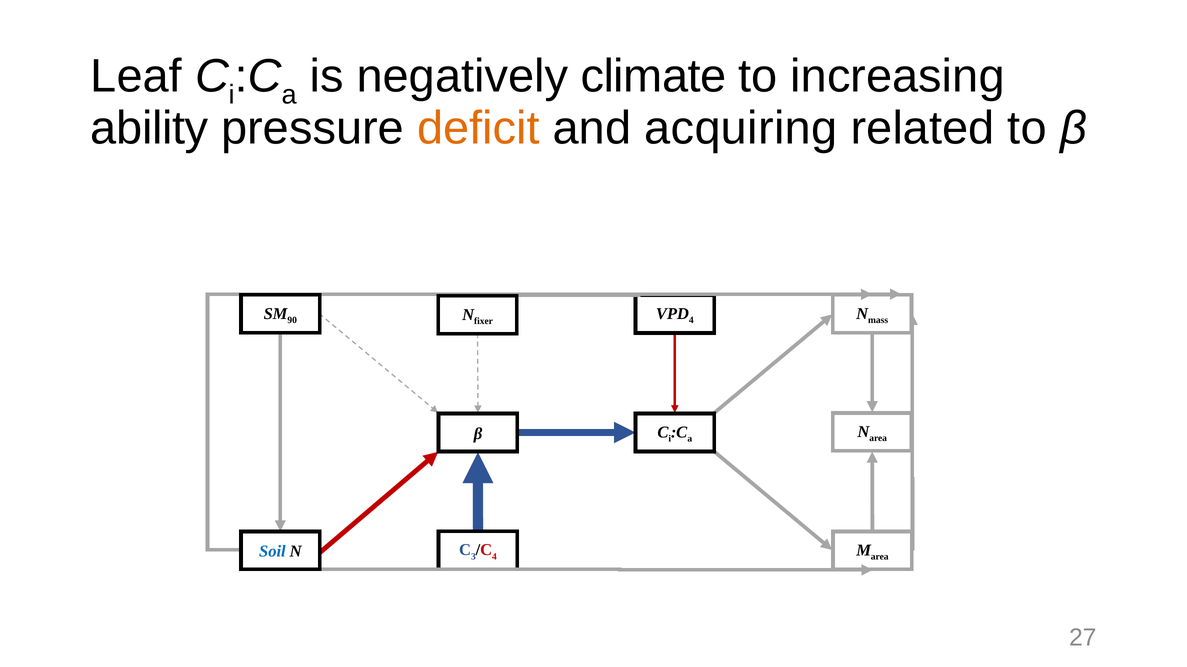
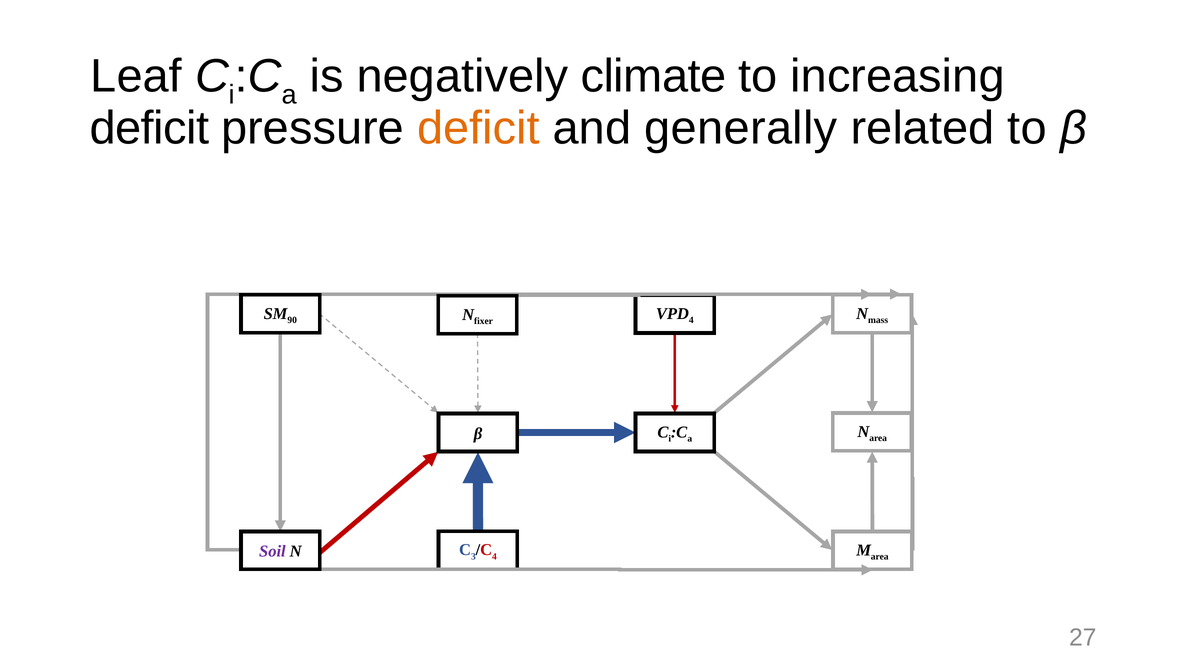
ability at (149, 129): ability -> deficit
acquiring: acquiring -> generally
Soil colour: blue -> purple
